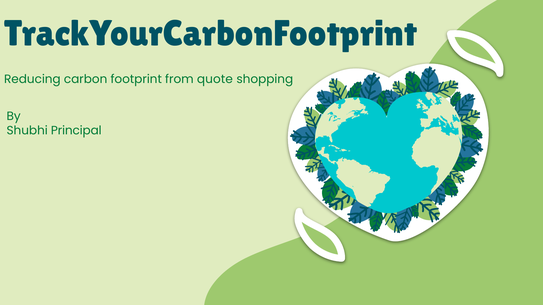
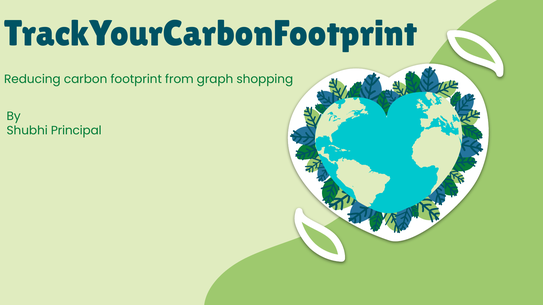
quote: quote -> graph
